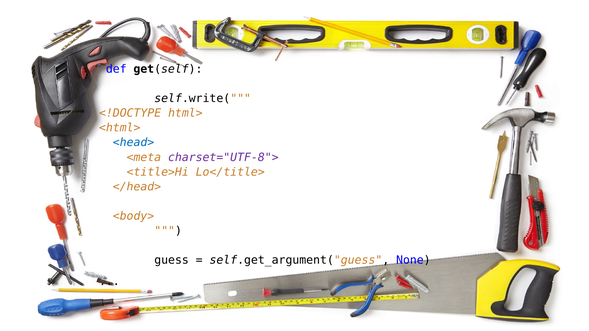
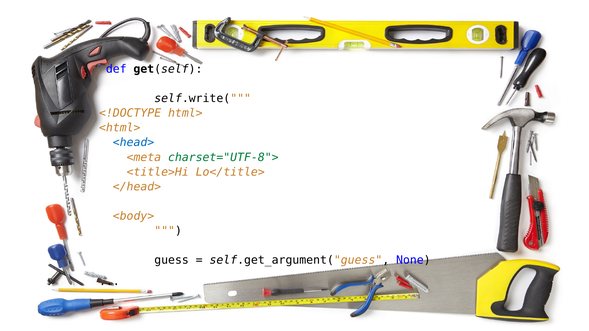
charset="UTF-8"> colour: purple -> green
